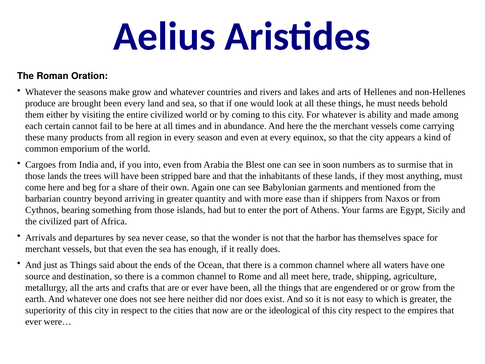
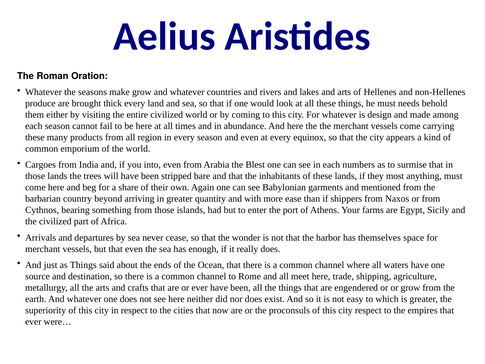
brought been: been -> thick
ability: ability -> design
each certain: certain -> season
in soon: soon -> each
ideological: ideological -> proconsuls
